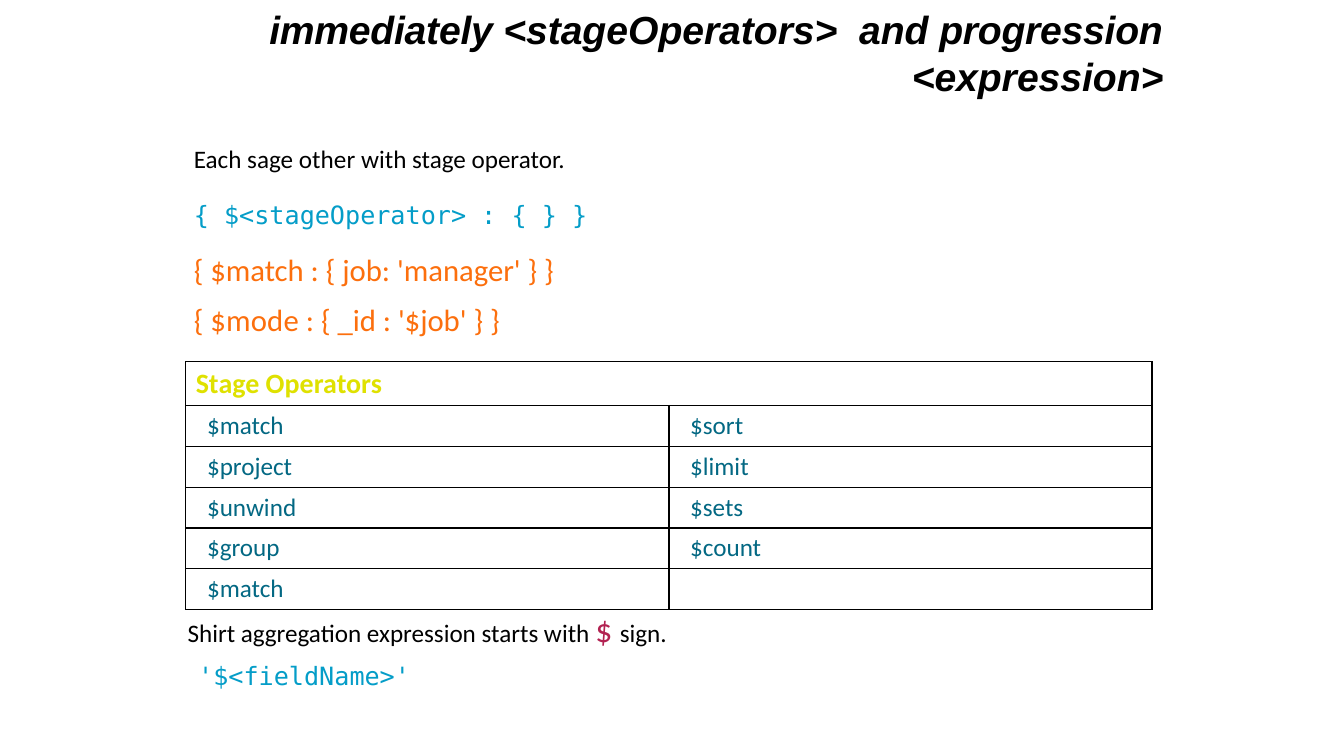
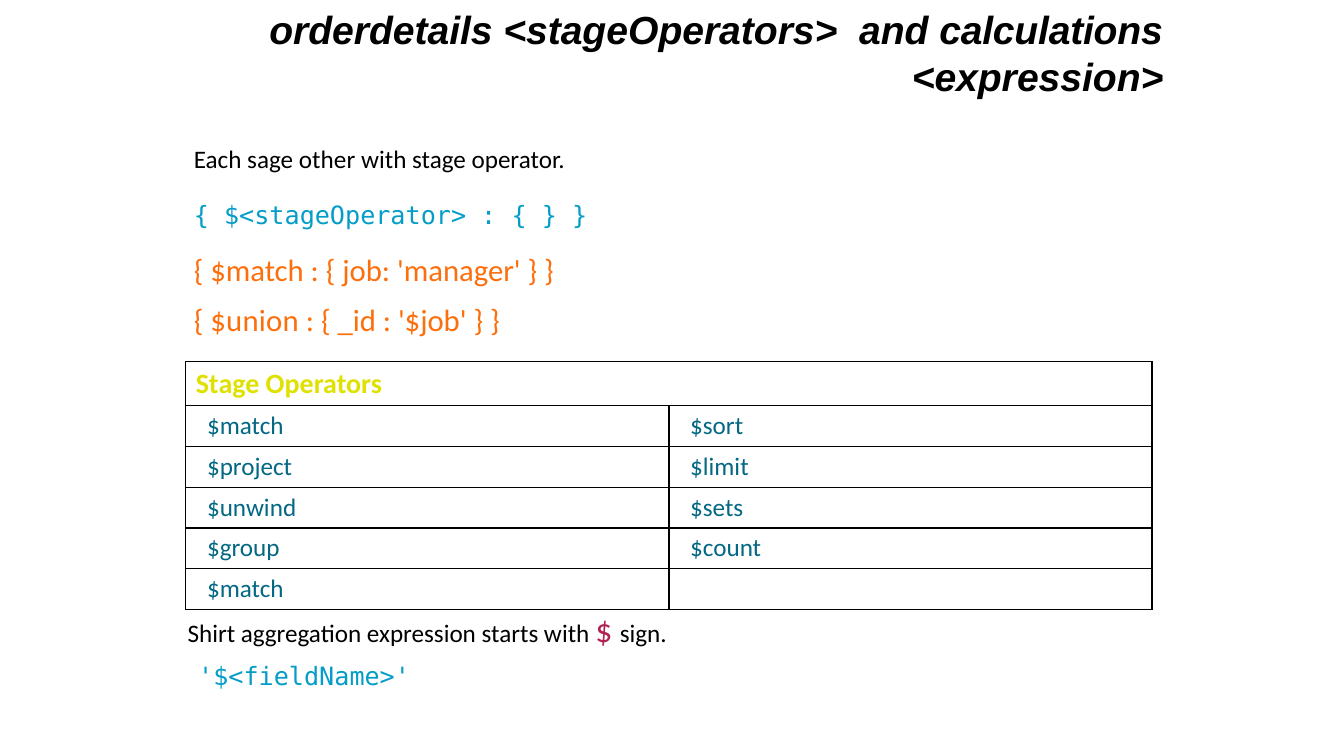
immediately: immediately -> orderdetails
progression: progression -> calculations
$mode: $mode -> $union
